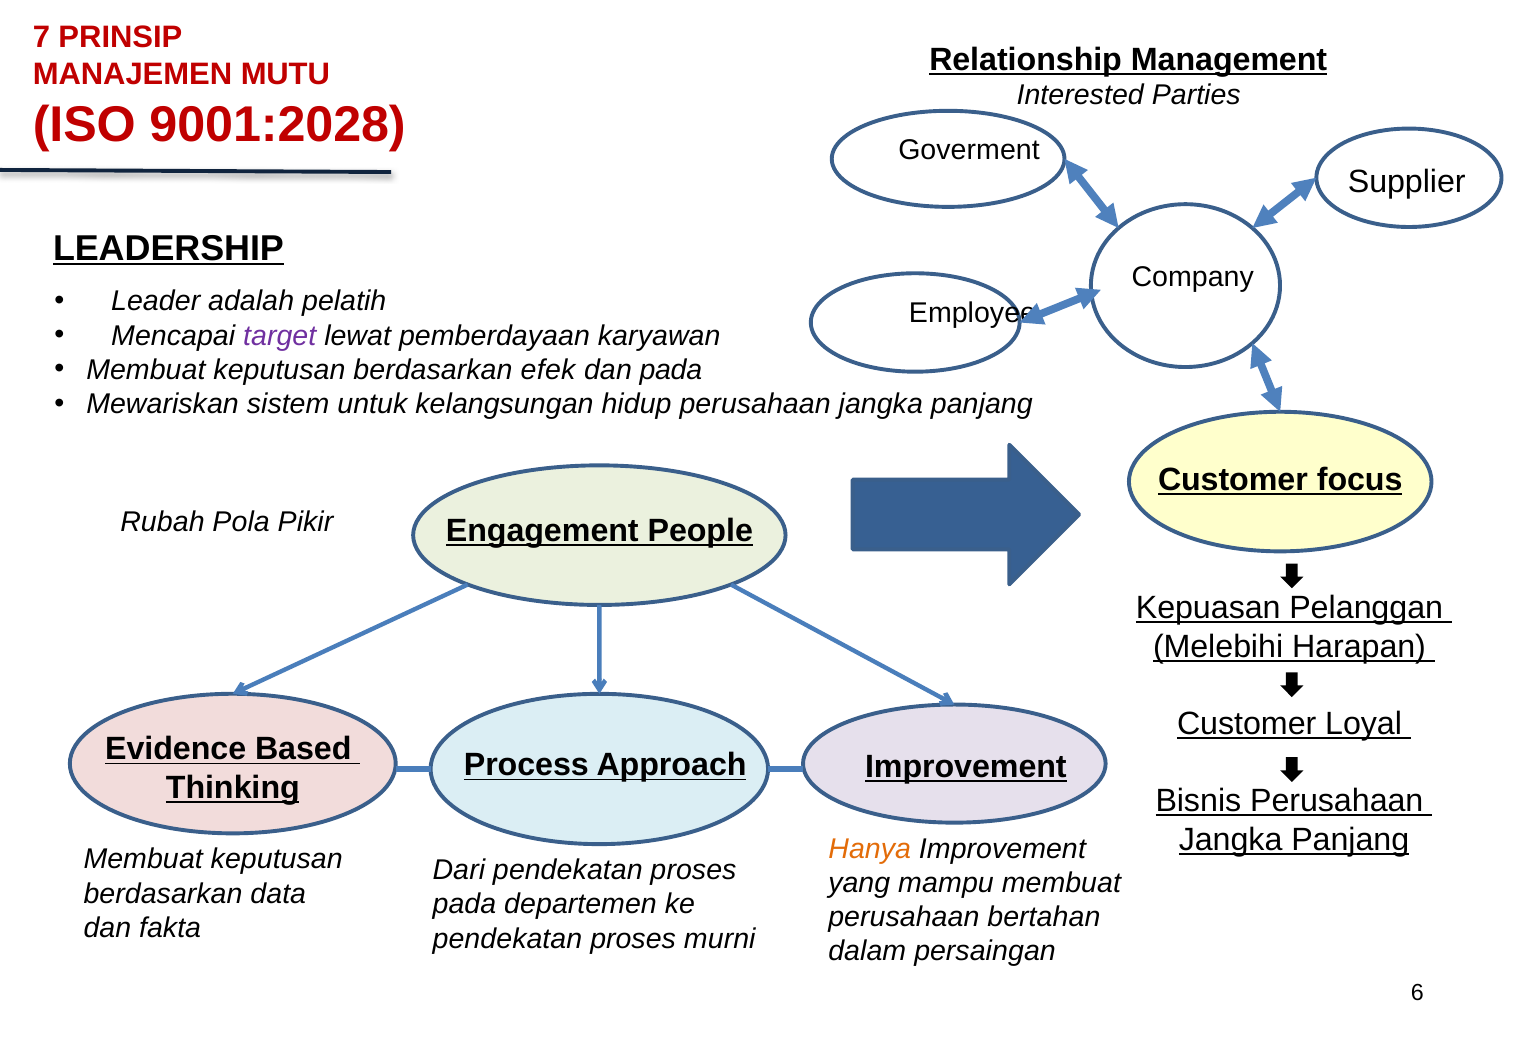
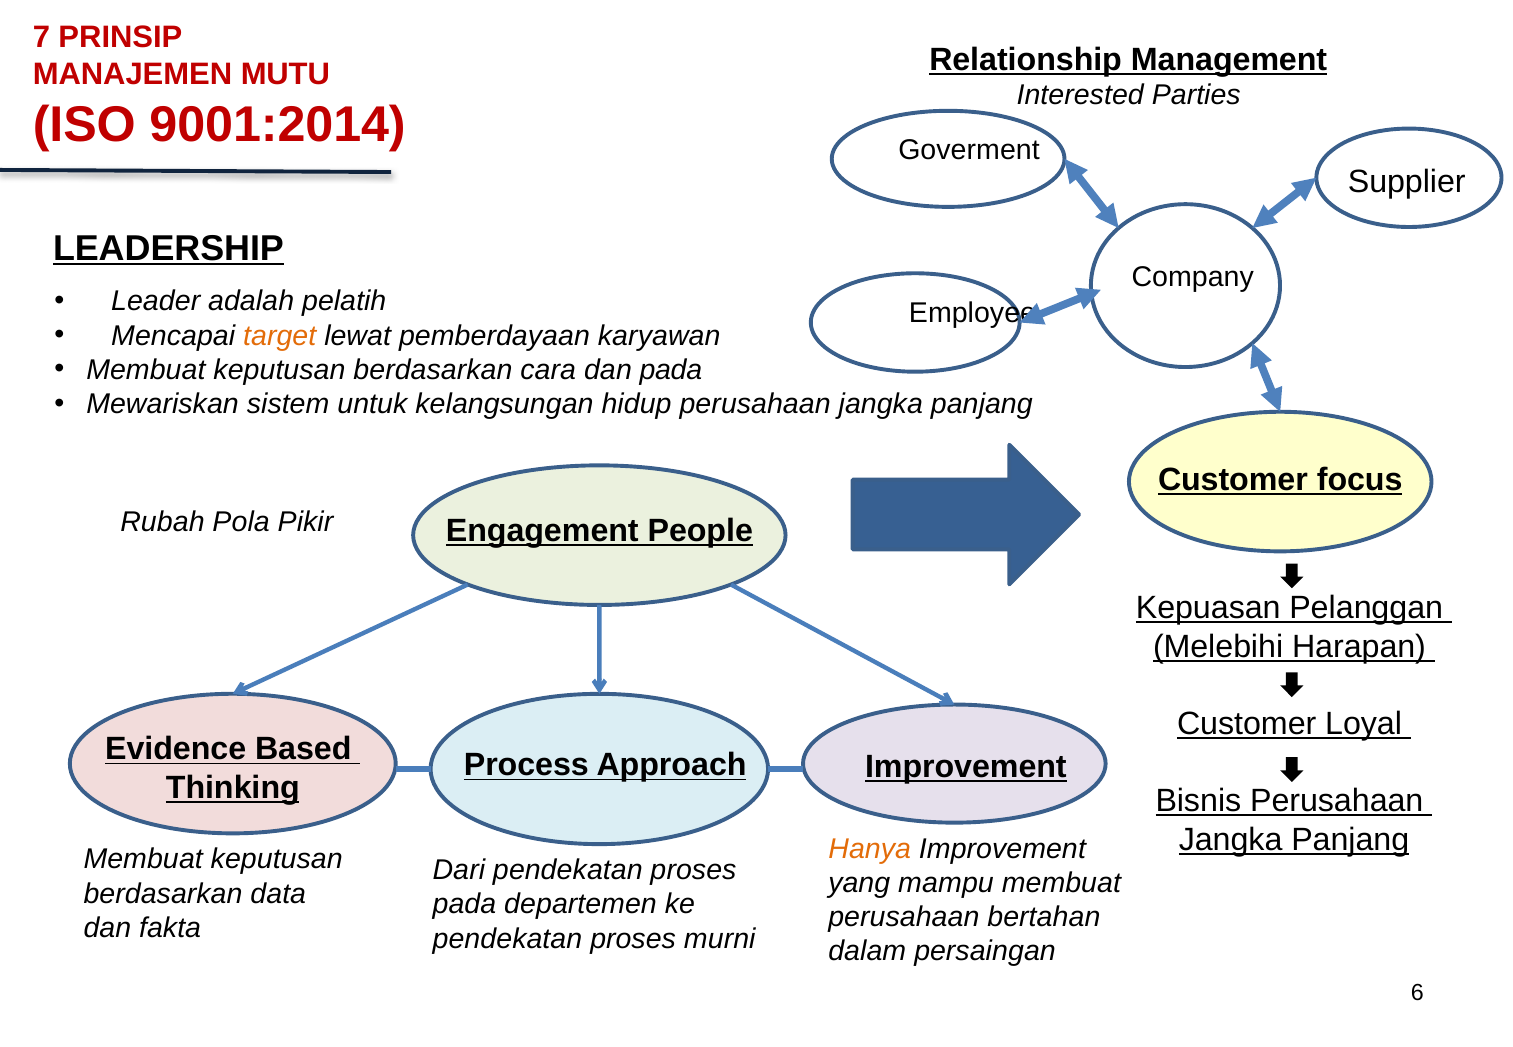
9001:2028: 9001:2028 -> 9001:2014
target colour: purple -> orange
efek: efek -> cara
